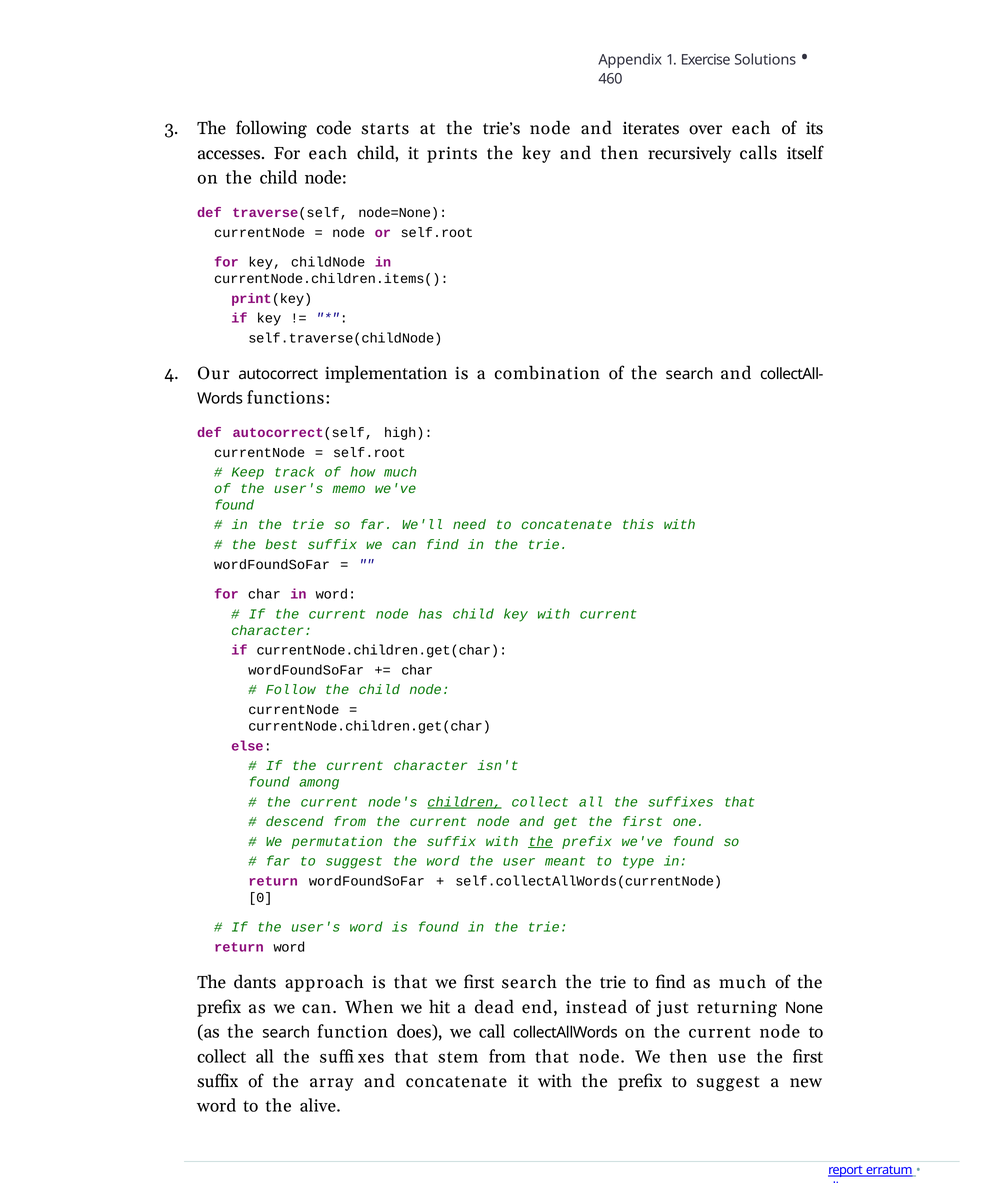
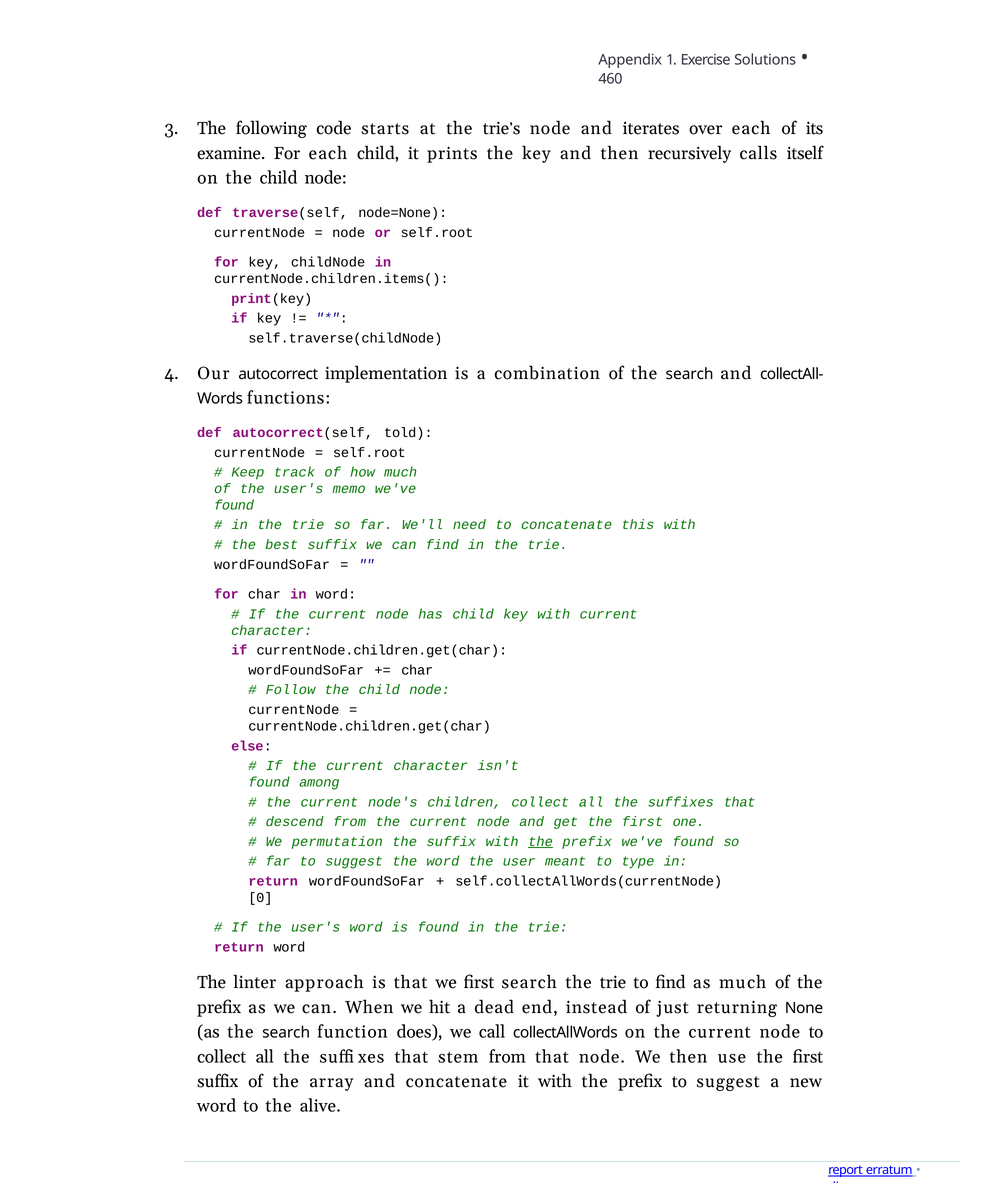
accesses: accesses -> examine
high: high -> told
children underline: present -> none
dants: dants -> linter
